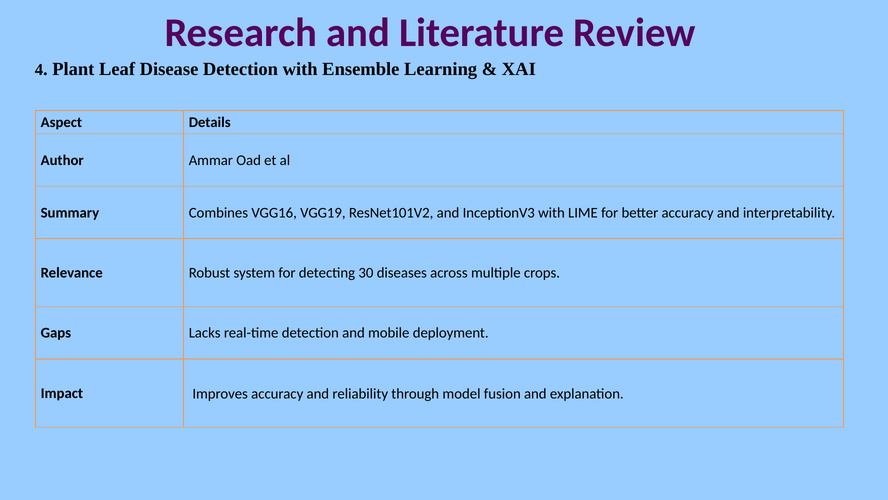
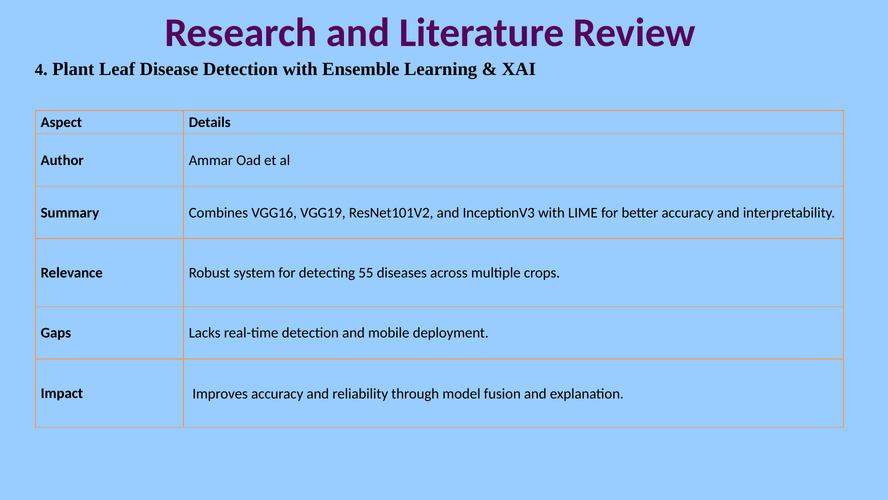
30: 30 -> 55
